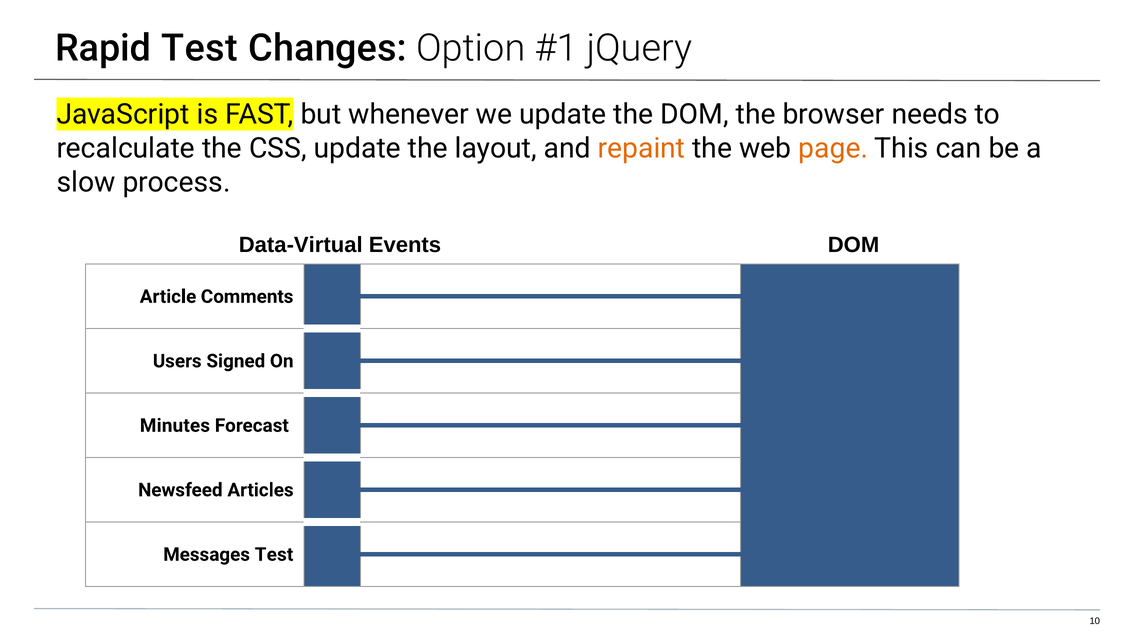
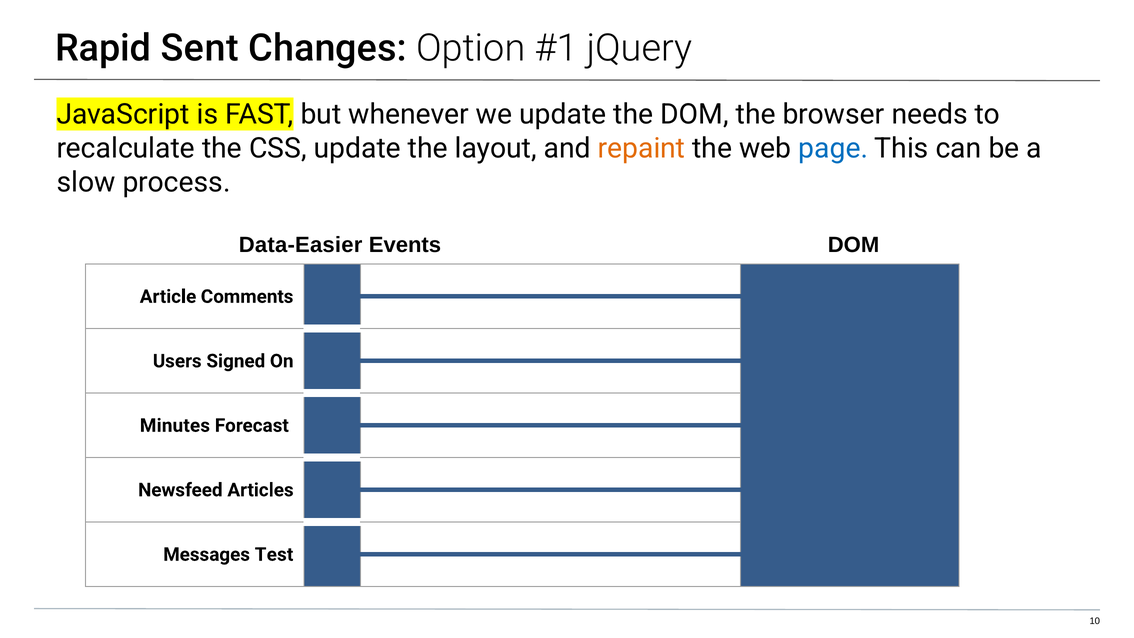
Rapid Test: Test -> Sent
page colour: orange -> blue
Data-Virtual: Data-Virtual -> Data-Easier
